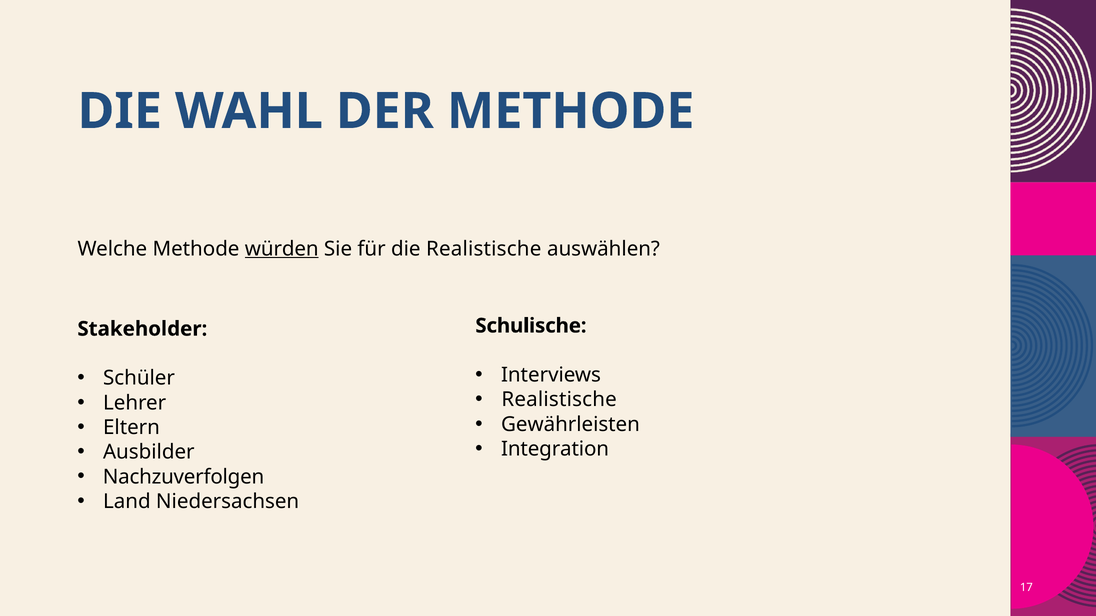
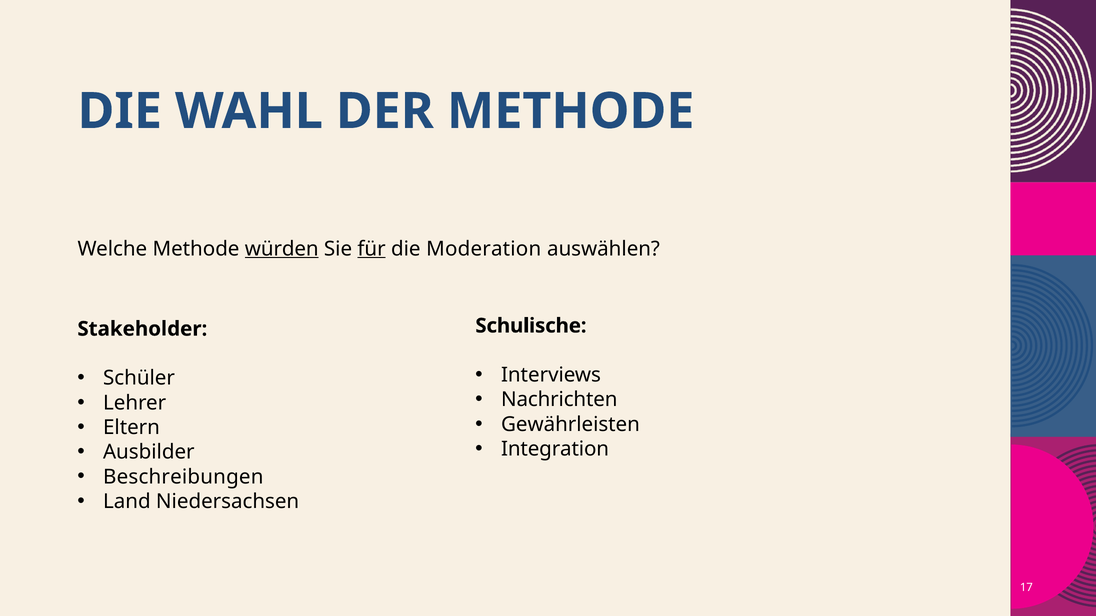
für underline: none -> present
die Realistische: Realistische -> Moderation
Realistische at (559, 400): Realistische -> Nachrichten
Nachzuverfolgen: Nachzuverfolgen -> Beschreibungen
